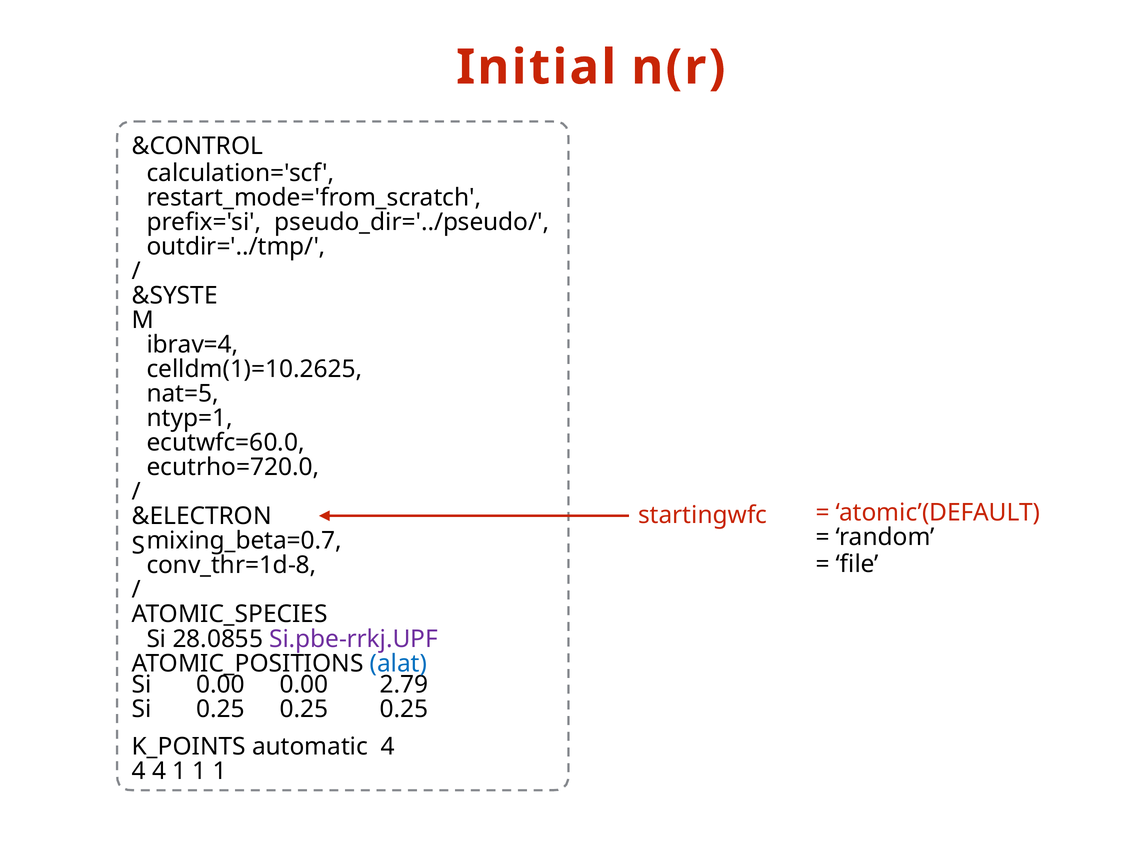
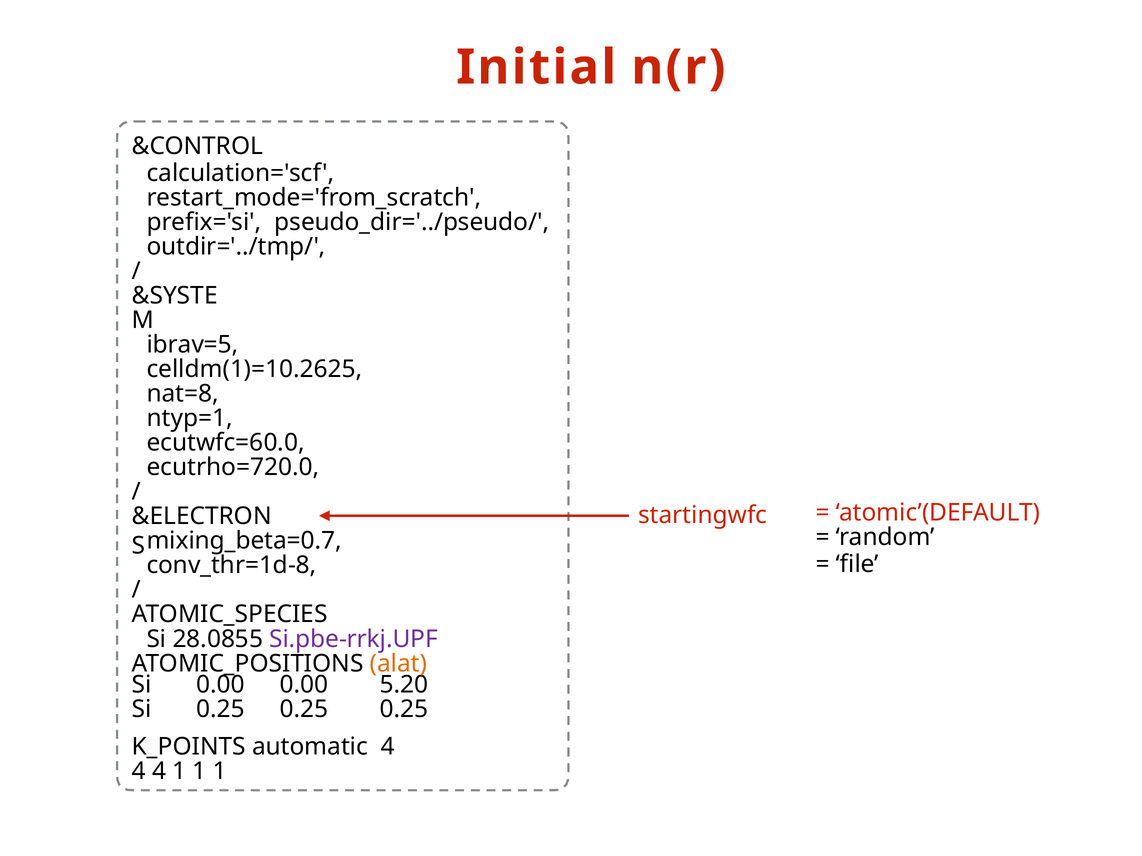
ibrav=4: ibrav=4 -> ibrav=5
nat=5: nat=5 -> nat=8
alat colour: blue -> orange
2.79: 2.79 -> 5.20
